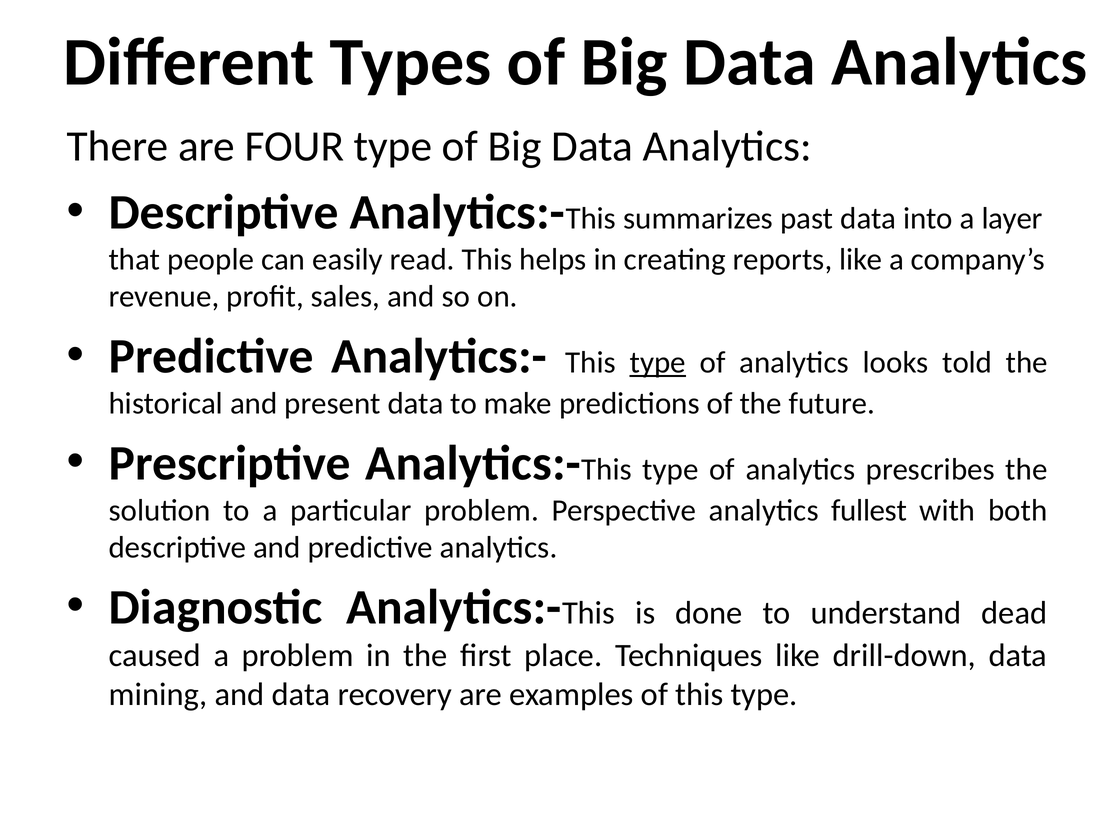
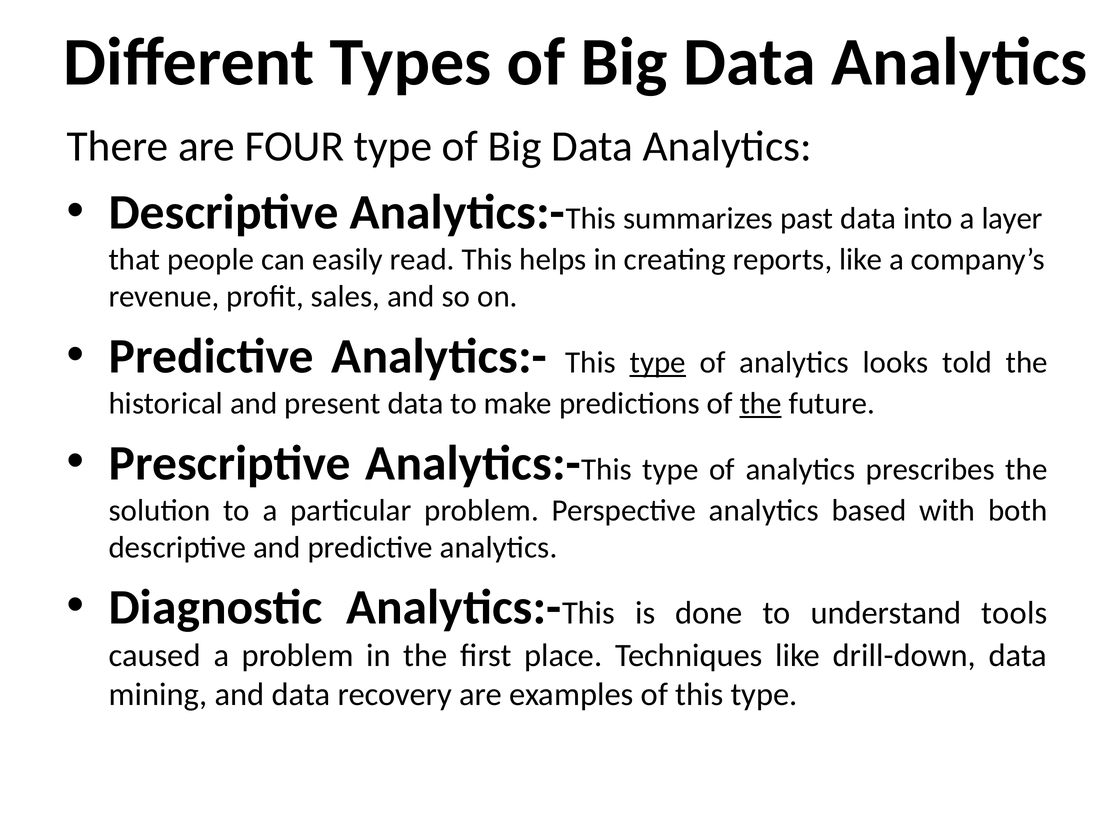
the at (761, 403) underline: none -> present
fullest: fullest -> based
dead: dead -> tools
